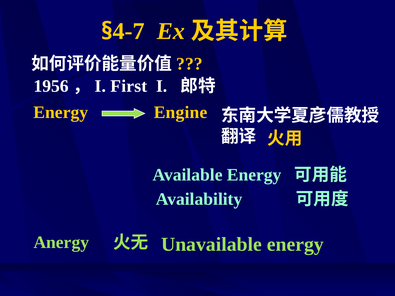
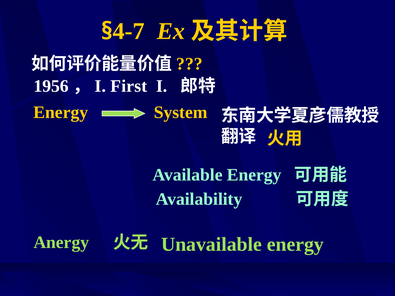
Engine: Engine -> System
